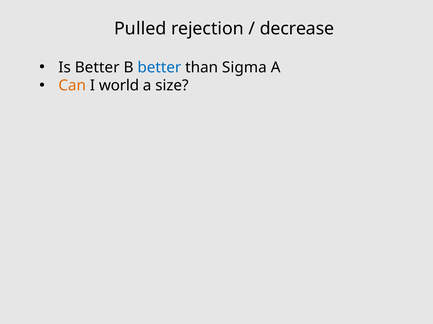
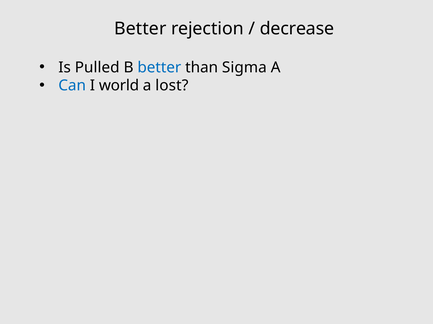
Pulled at (140, 29): Pulled -> Better
Is Better: Better -> Pulled
Can colour: orange -> blue
size: size -> lost
